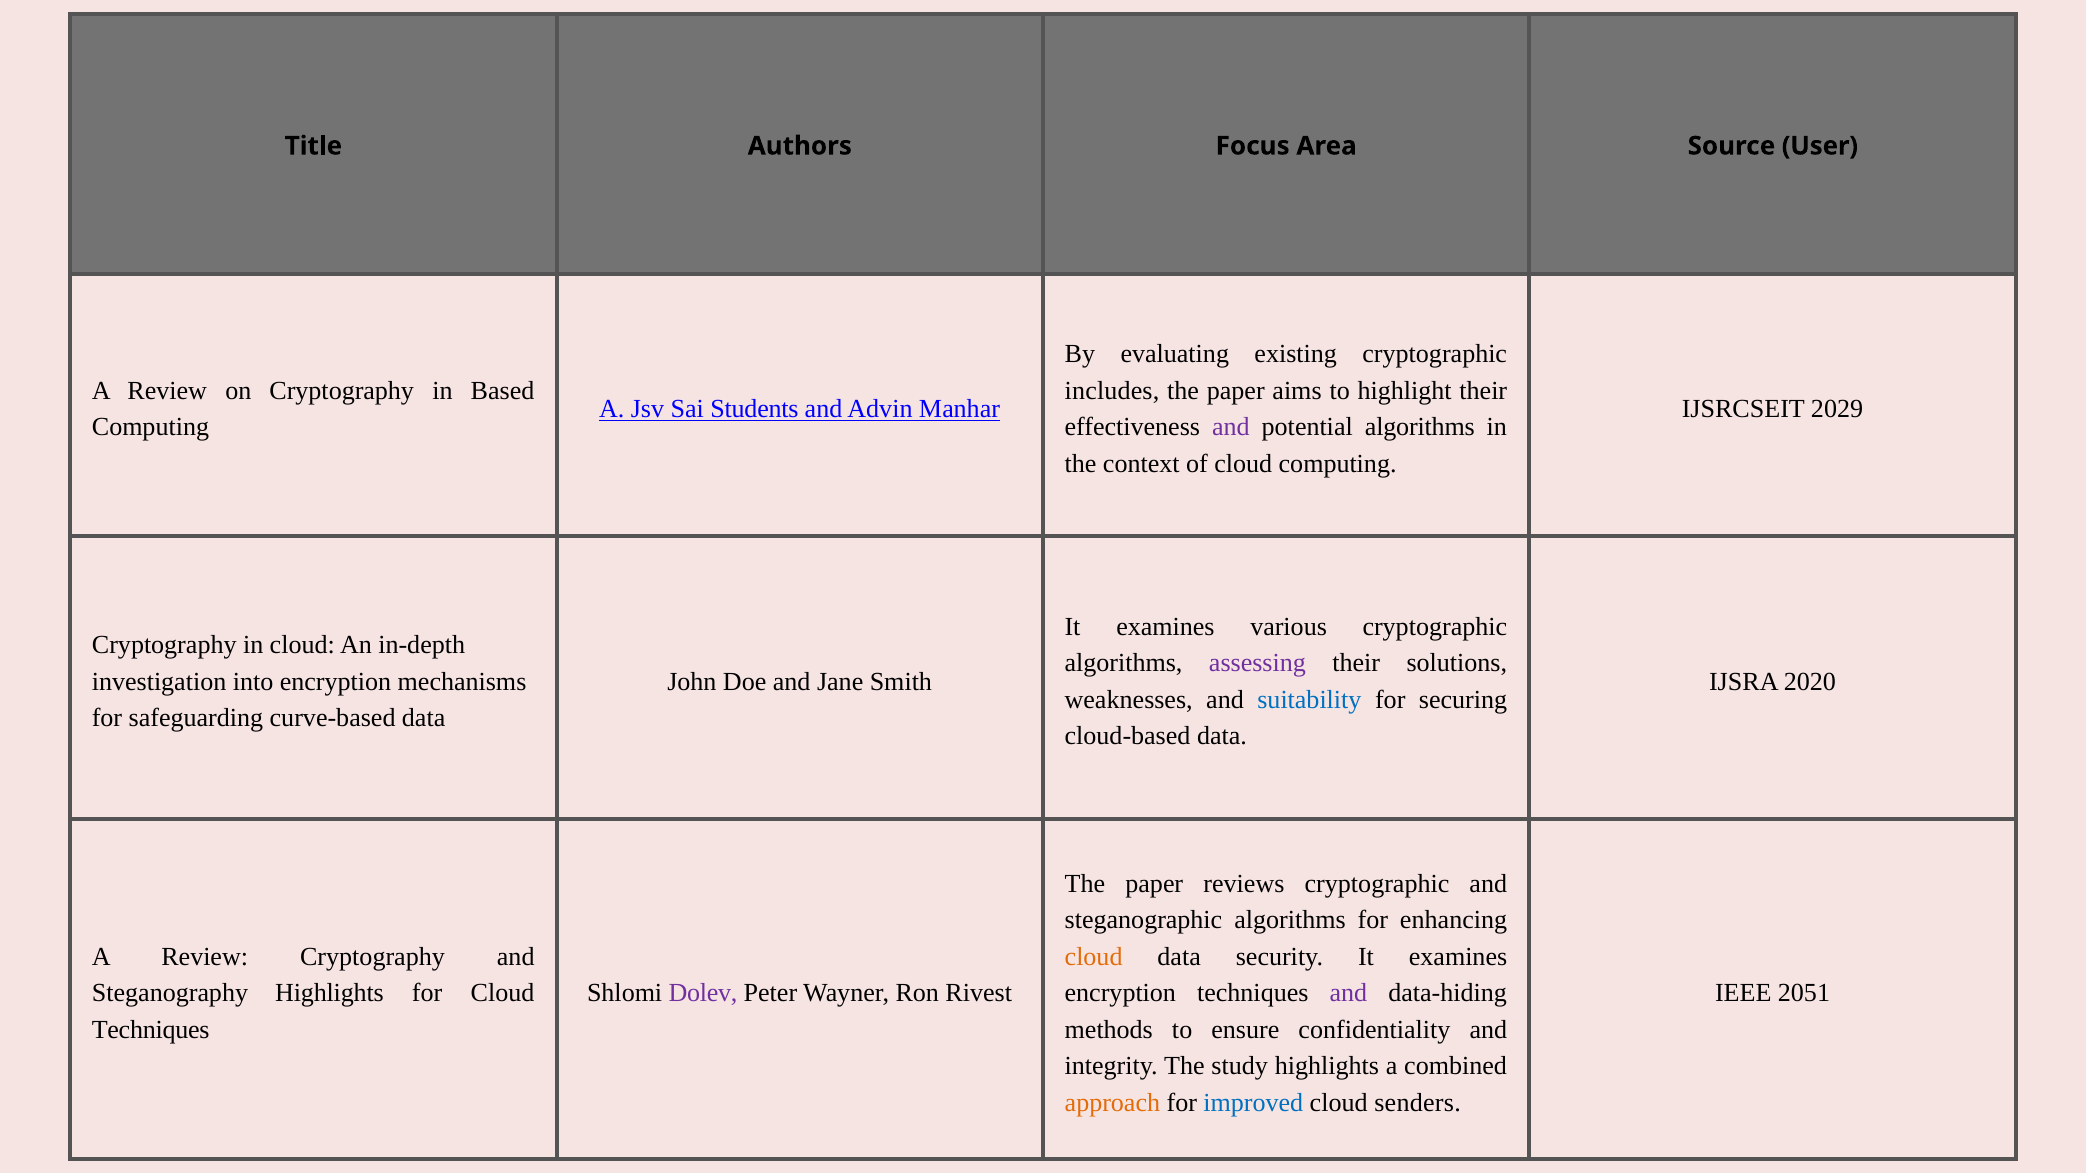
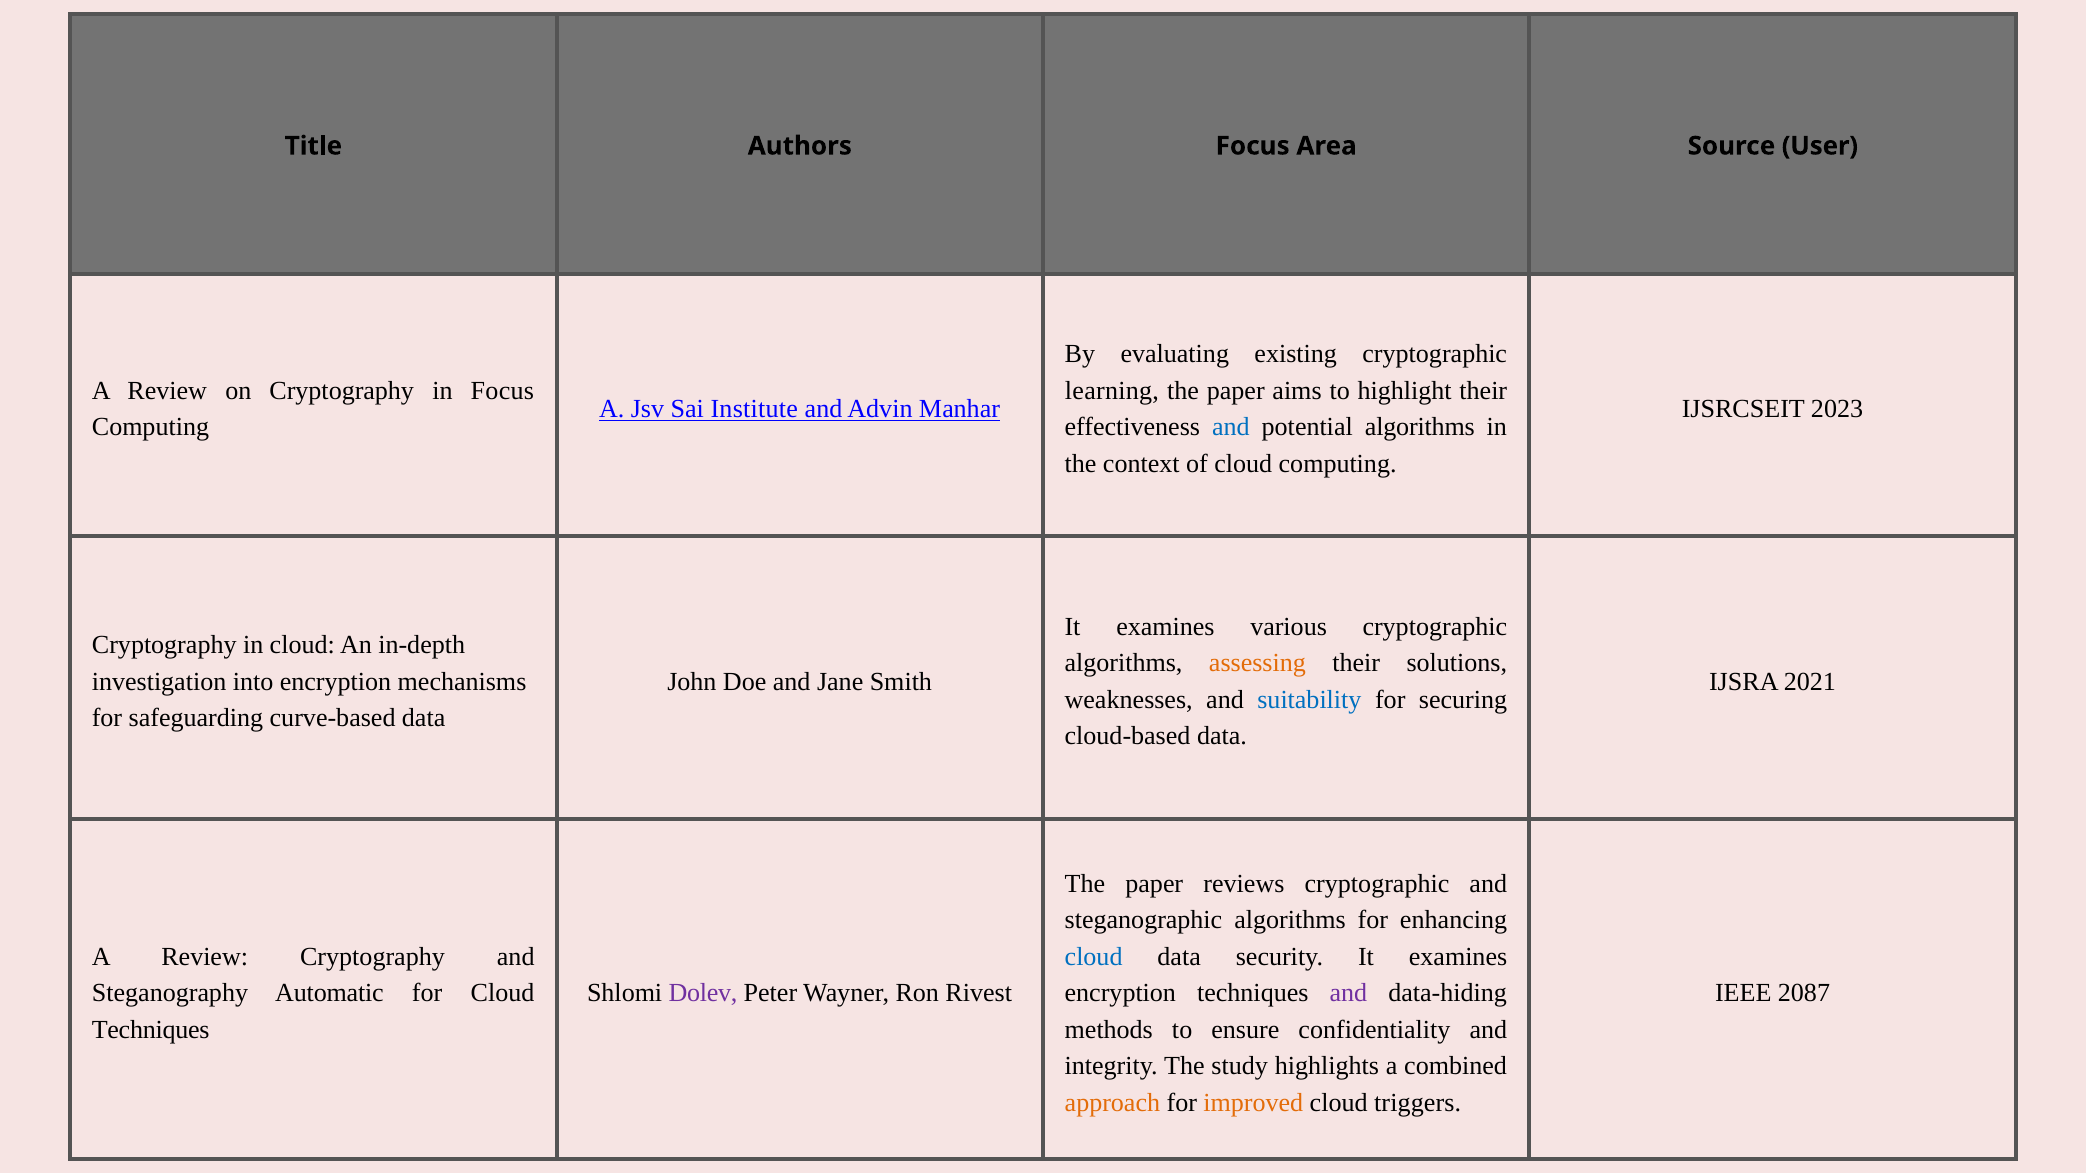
in Based: Based -> Focus
includes: includes -> learning
Students: Students -> Institute
2029: 2029 -> 2023
and at (1231, 427) colour: purple -> blue
assessing colour: purple -> orange
2020: 2020 -> 2021
cloud at (1094, 957) colour: orange -> blue
Steganography Highlights: Highlights -> Automatic
2051: 2051 -> 2087
improved colour: blue -> orange
senders: senders -> triggers
